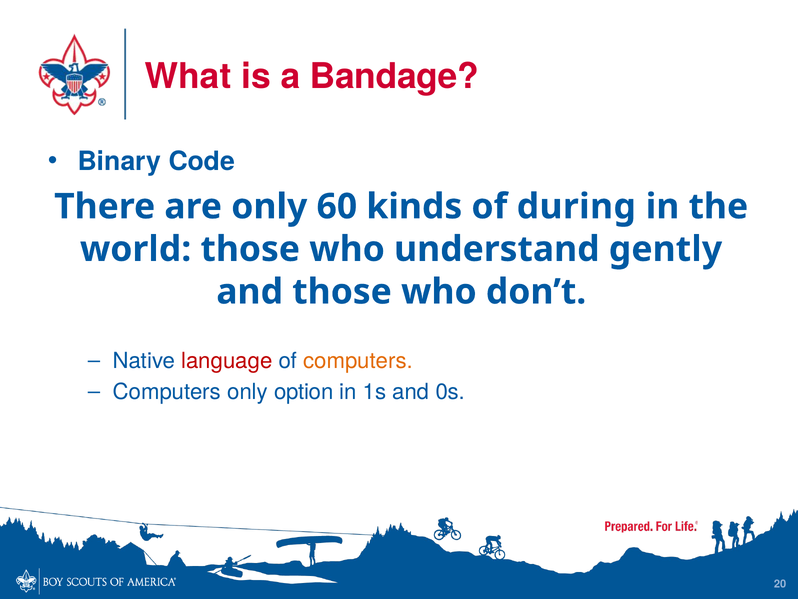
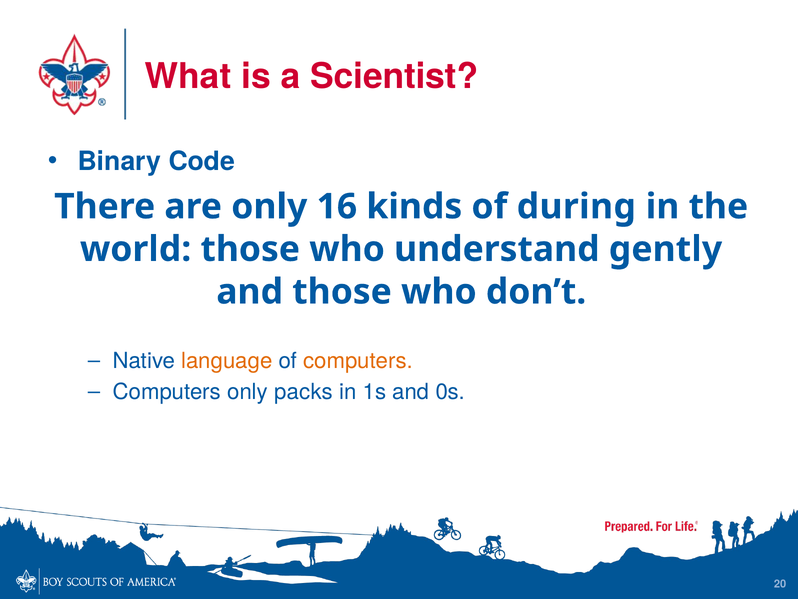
Bandage: Bandage -> Scientist
60: 60 -> 16
language colour: red -> orange
option: option -> packs
